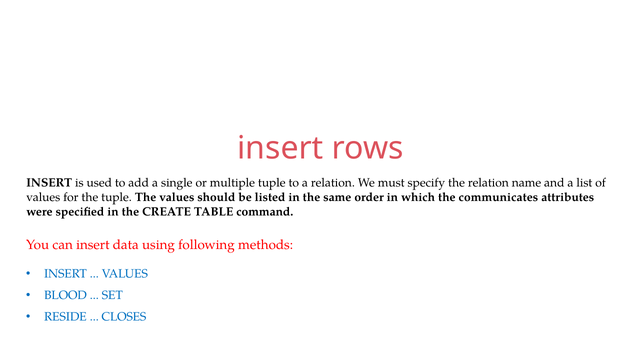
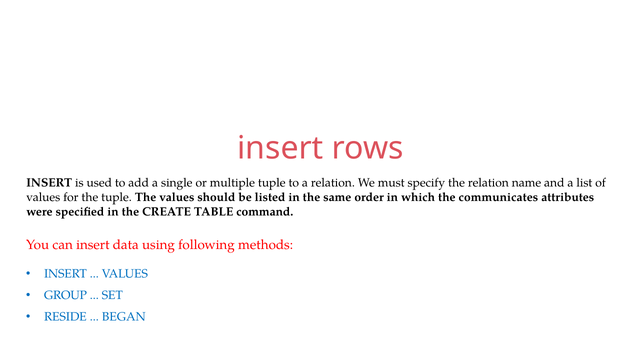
BLOOD: BLOOD -> GROUP
CLOSES: CLOSES -> BEGAN
